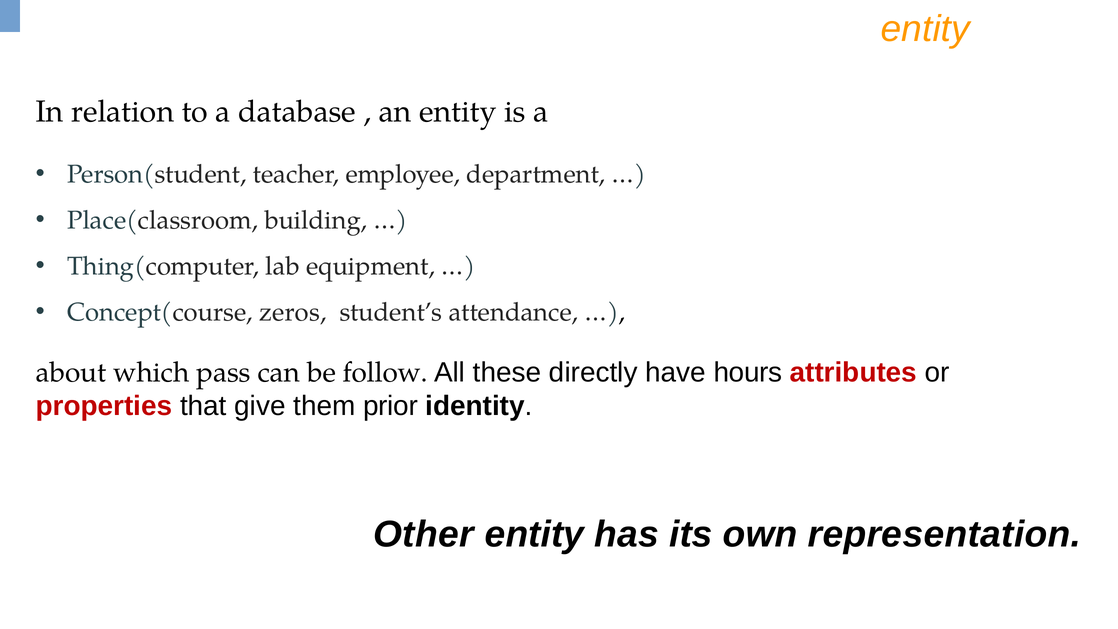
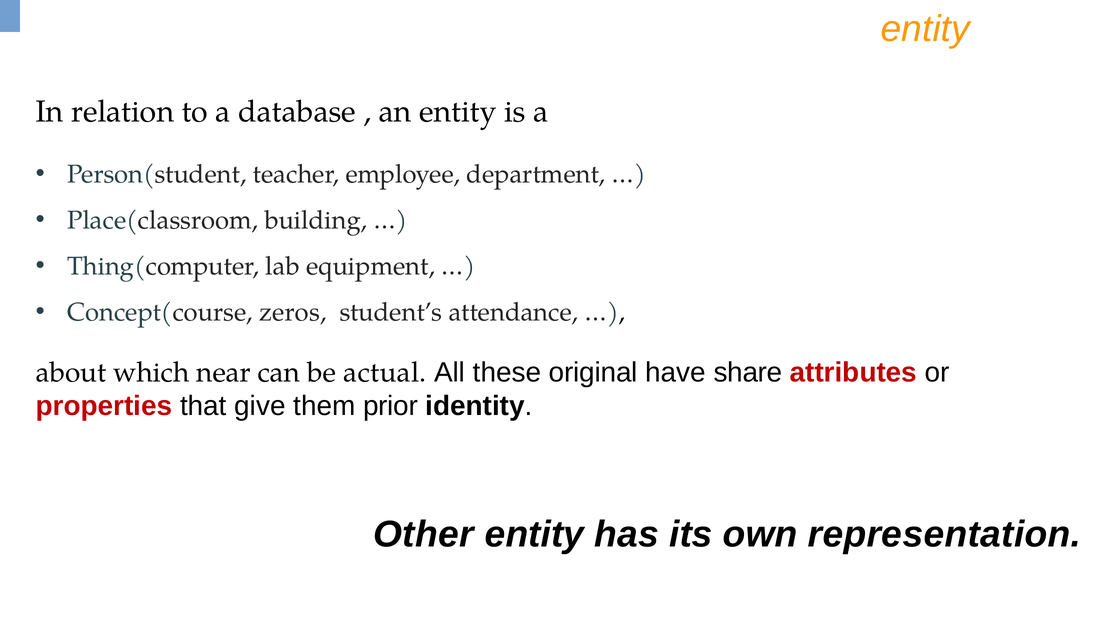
pass: pass -> near
follow: follow -> actual
directly: directly -> original
hours: hours -> share
